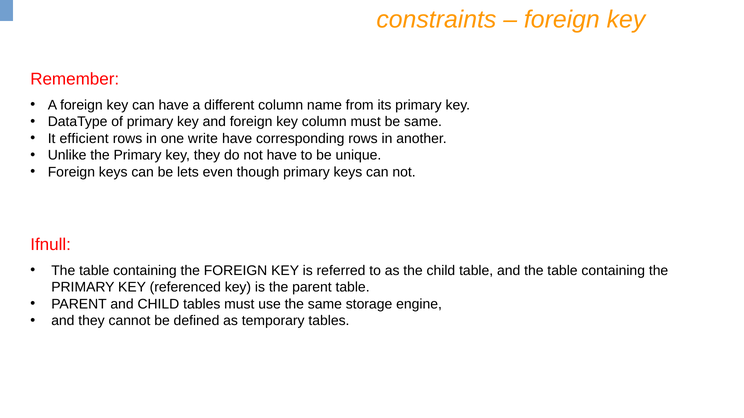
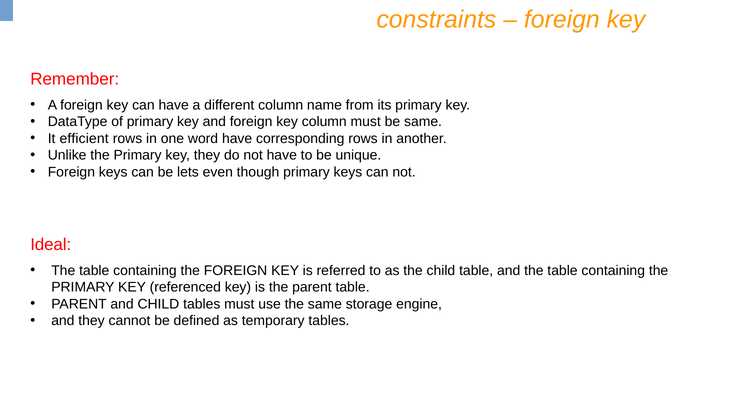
write: write -> word
Ifnull: Ifnull -> Ideal
